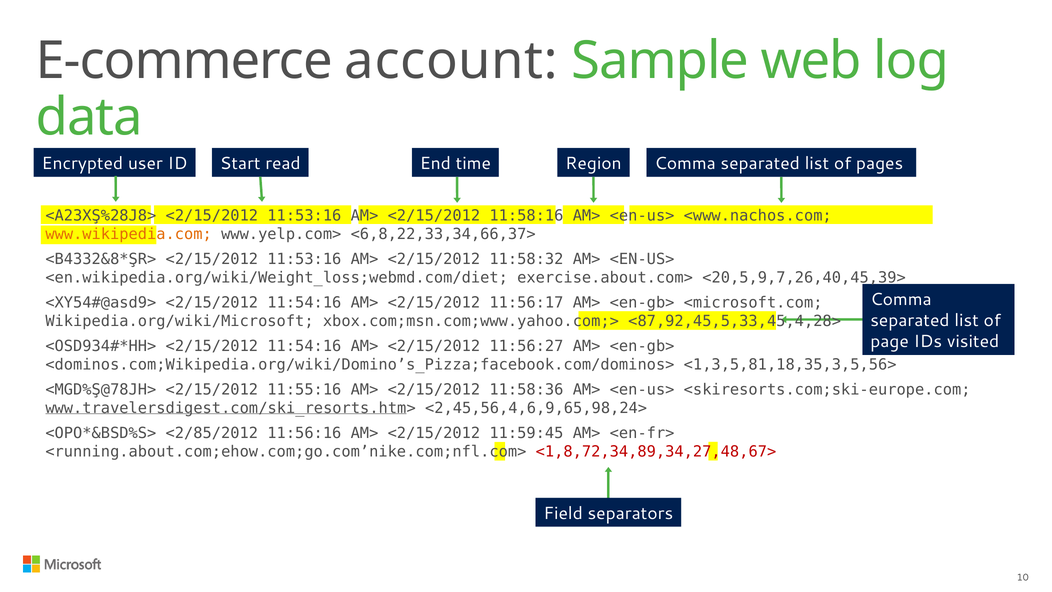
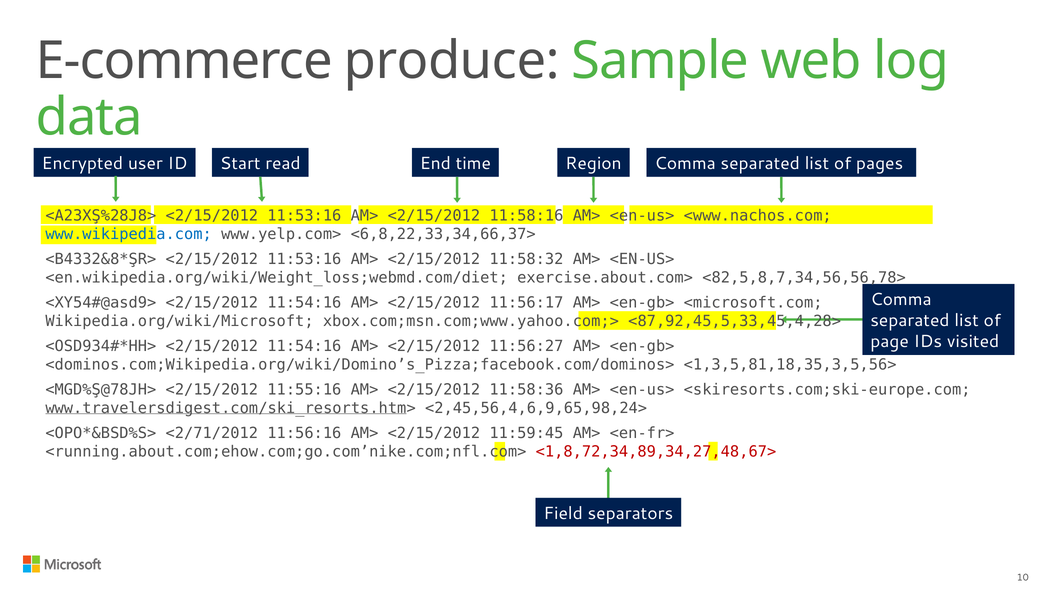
account: account -> produce
www.wikipedia.com colour: orange -> blue
<20,5,9,7,26,40,45,39>: <20,5,9,7,26,40,45,39> -> <82,5,8,7,34,56,56,78>
<2/85/2012: <2/85/2012 -> <2/71/2012
